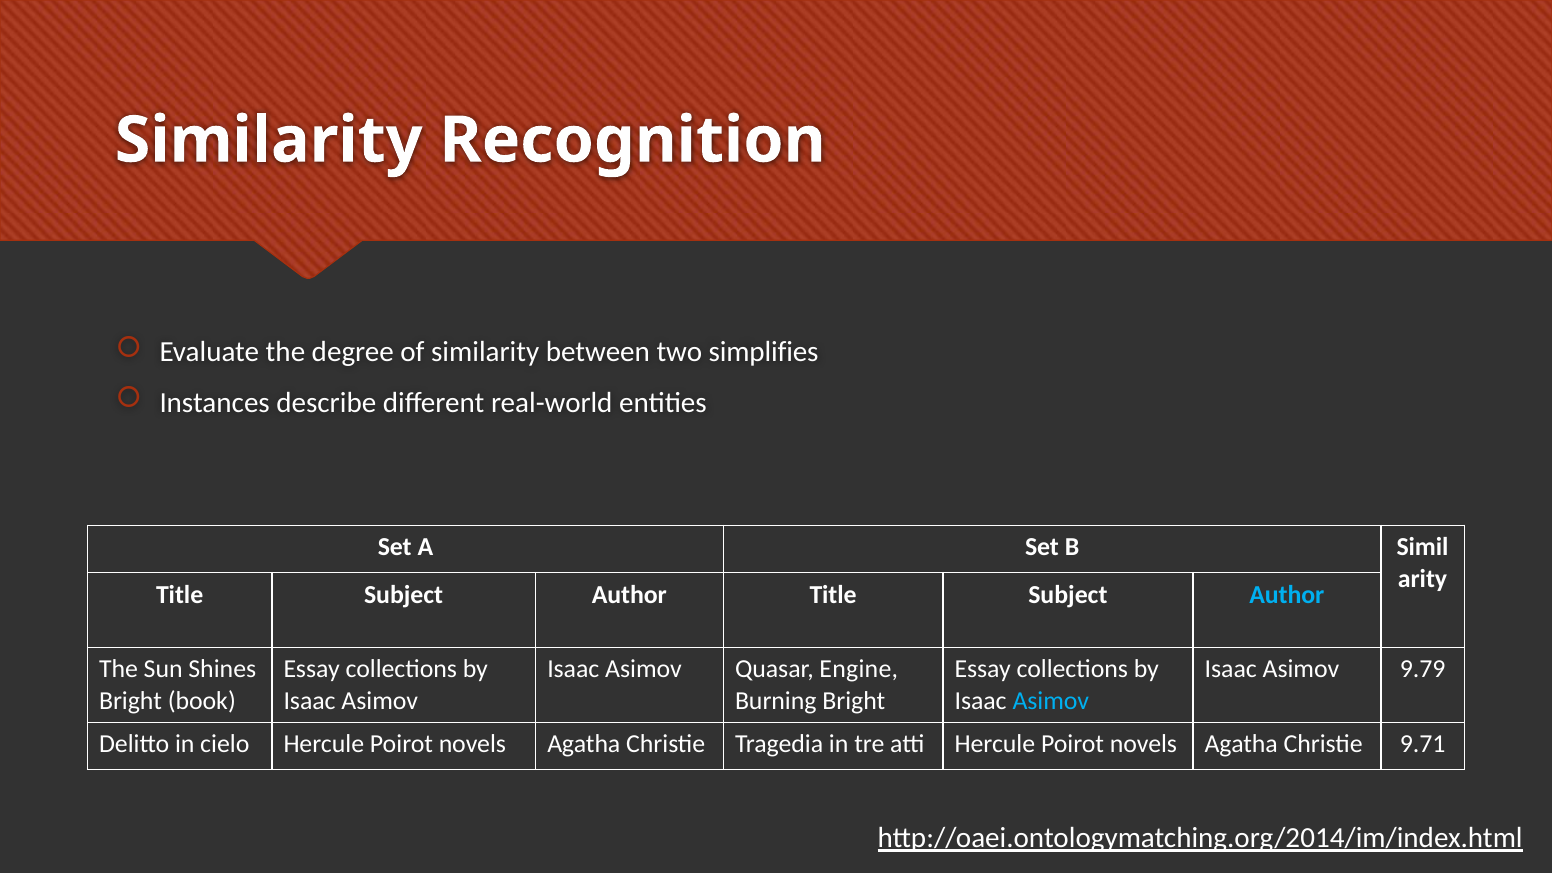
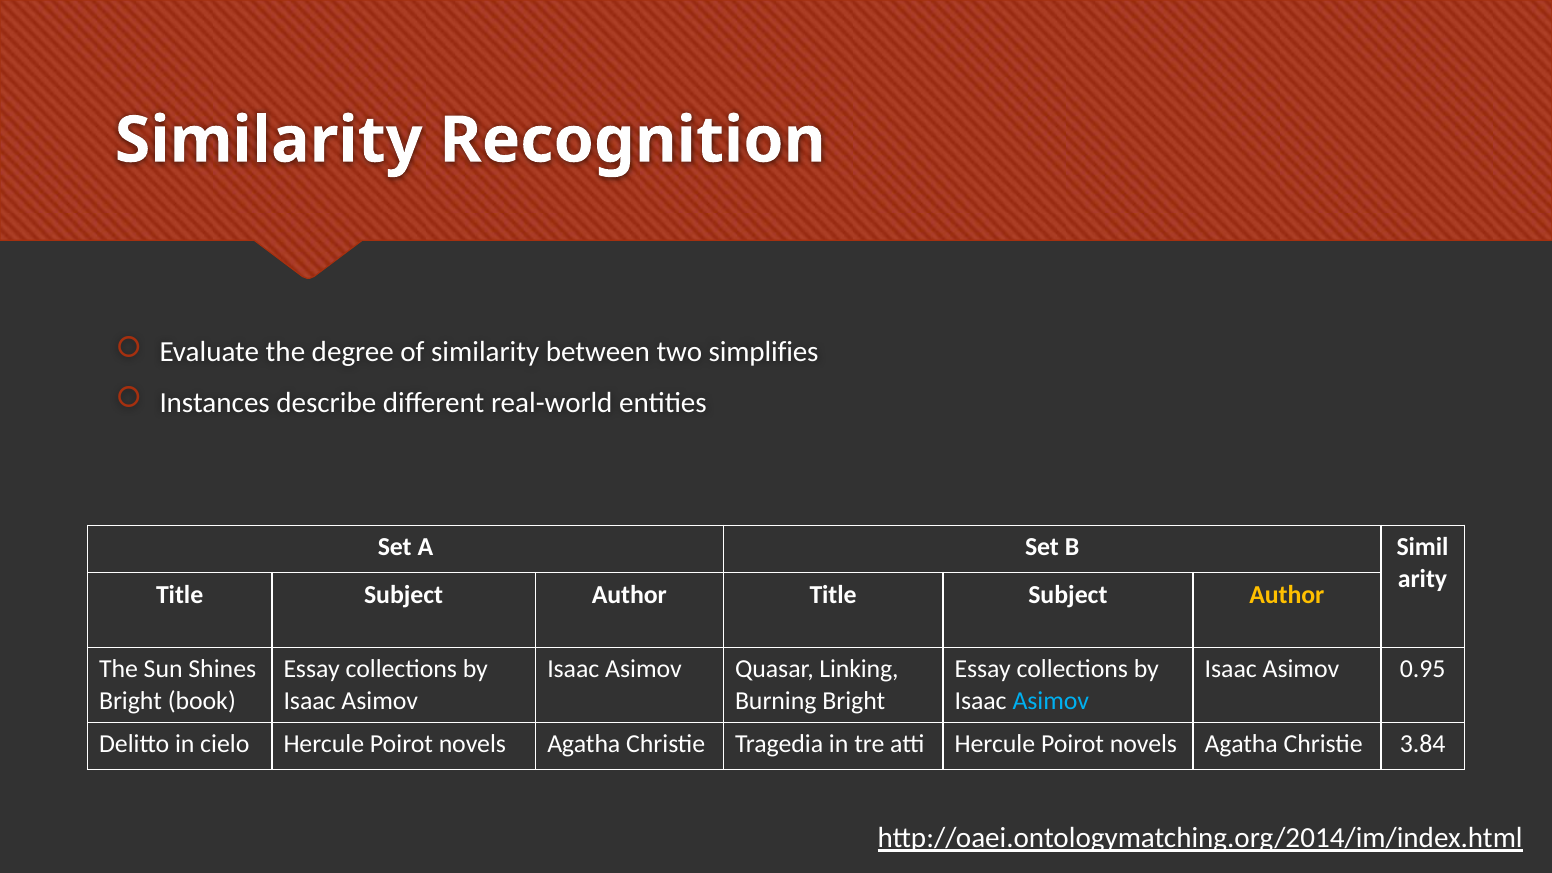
Author at (1287, 594) colour: light blue -> yellow
Engine: Engine -> Linking
9.79: 9.79 -> 0.95
9.71: 9.71 -> 3.84
